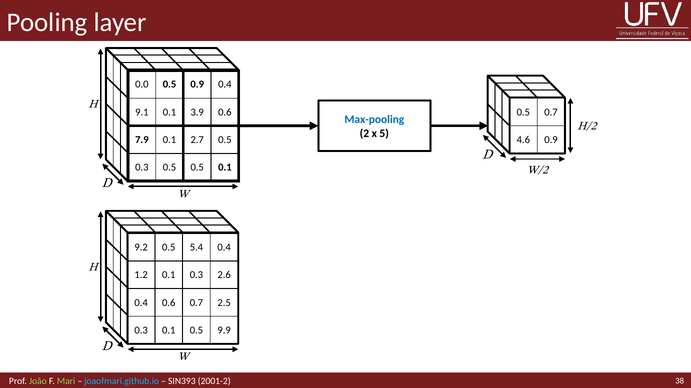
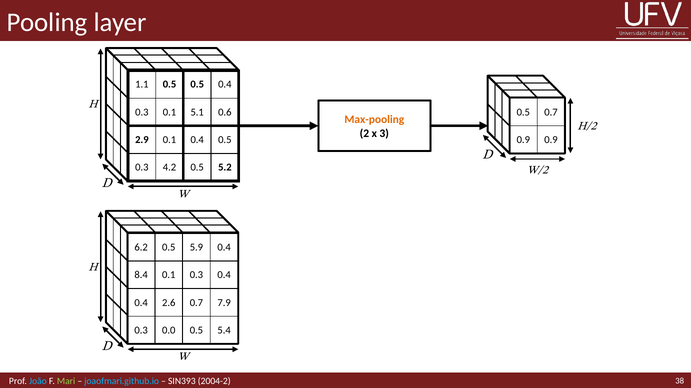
0.0: 0.0 -> 1.1
0.5 0.9: 0.9 -> 0.5
9.1 at (142, 112): 9.1 -> 0.3
3.9: 3.9 -> 5.1
Max-pooling colour: blue -> orange
5: 5 -> 3
7.9: 7.9 -> 2.9
0.1 2.7: 2.7 -> 0.4
4.6 at (523, 140): 4.6 -> 0.9
0.3 0.5: 0.5 -> 4.2
0.5 0.1: 0.1 -> 5.2
9.2: 9.2 -> 6.2
5.4: 5.4 -> 5.9
1.2: 1.2 -> 8.4
0.3 2.6: 2.6 -> 0.4
0.4 0.6: 0.6 -> 2.6
2.5: 2.5 -> 7.9
0.3 0.1: 0.1 -> 0.0
9.9: 9.9 -> 5.4
João colour: light green -> light blue
2001-2: 2001-2 -> 2004-2
